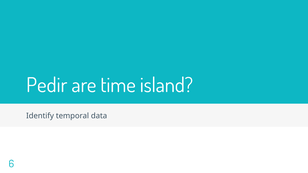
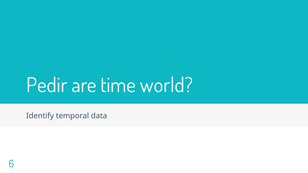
island: island -> world
